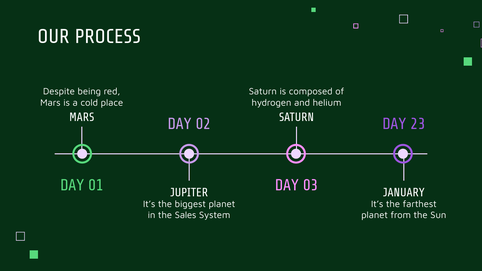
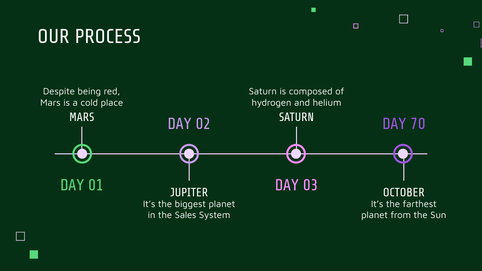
23: 23 -> 70
JANUARY: JANUARY -> OCTOBER
